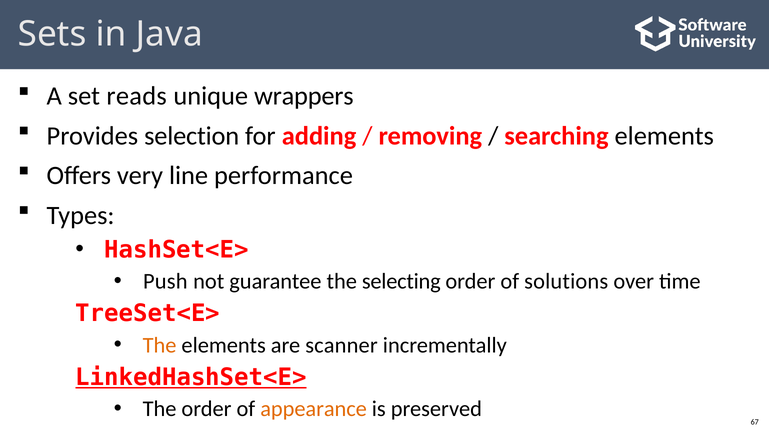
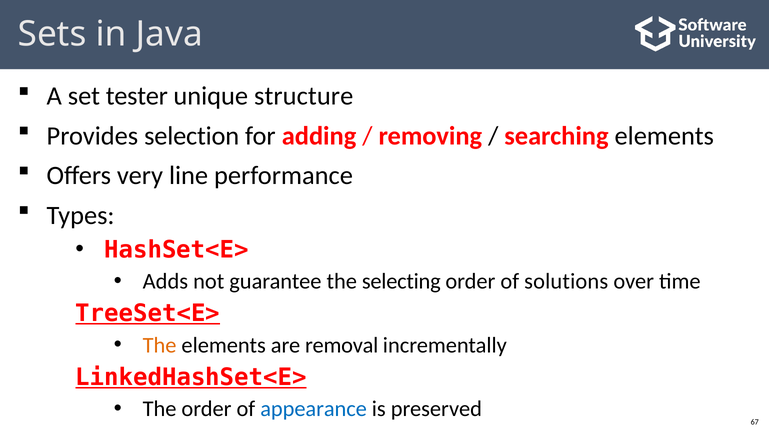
reads: reads -> tester
wrappers: wrappers -> structure
Push: Push -> Adds
TreeSet<E> underline: none -> present
scanner: scanner -> removal
appearance colour: orange -> blue
